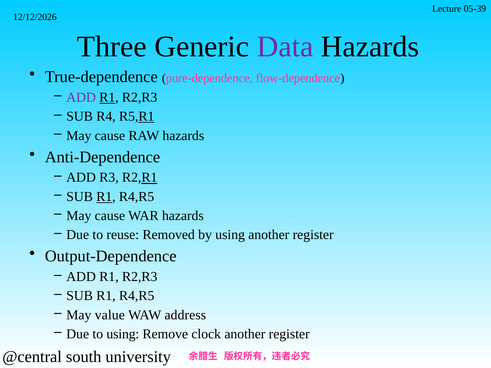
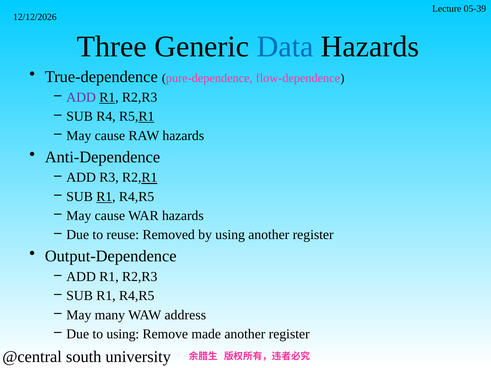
Data colour: purple -> blue
value: value -> many
clock: clock -> made
